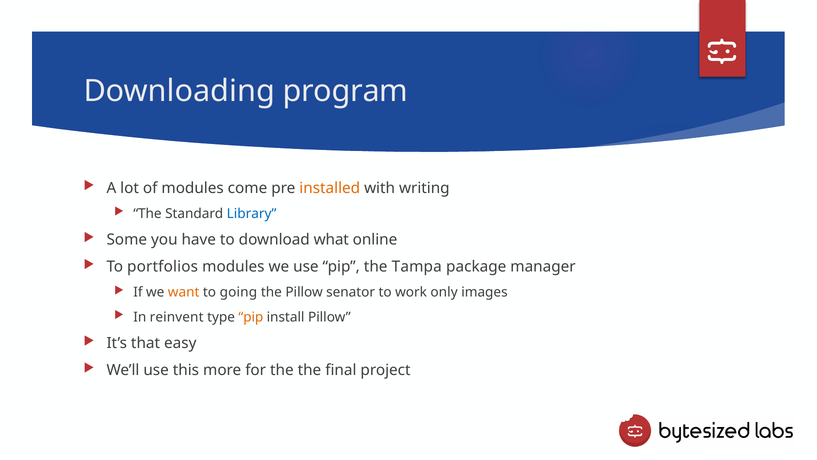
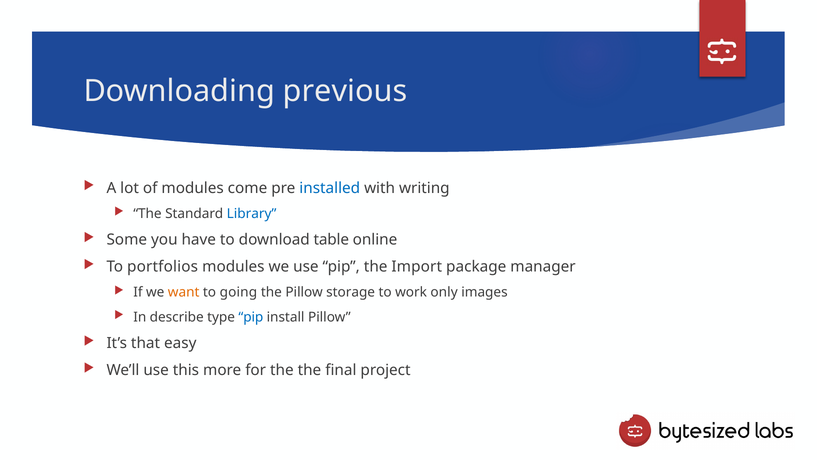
program: program -> previous
installed colour: orange -> blue
what: what -> table
Tampa: Tampa -> Import
senator: senator -> storage
reinvent: reinvent -> describe
pip at (251, 317) colour: orange -> blue
